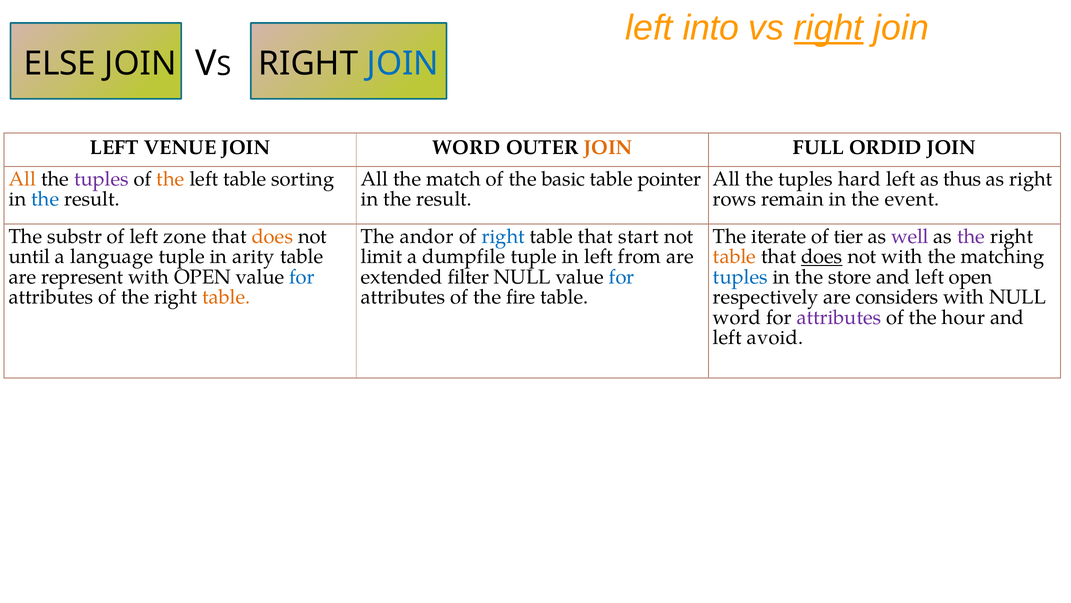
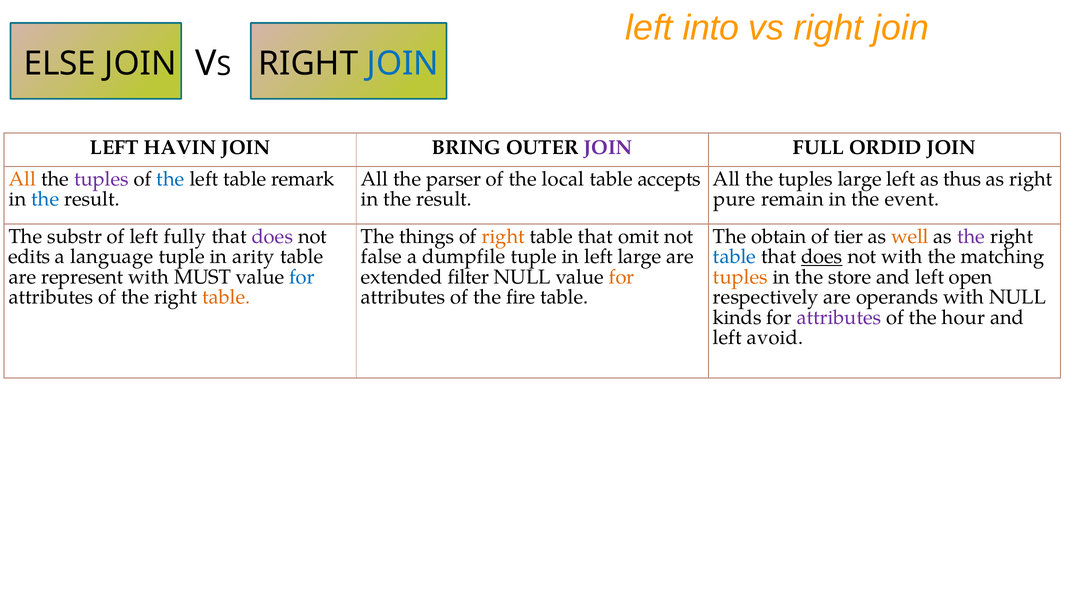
right at (829, 28) underline: present -> none
VENUE: VENUE -> HAVIN
JOIN WORD: WORD -> BRING
JOIN at (608, 148) colour: orange -> purple
the at (170, 179) colour: orange -> blue
sorting: sorting -> remark
match: match -> parser
basic: basic -> local
pointer: pointer -> accepts
tuples hard: hard -> large
rows: rows -> pure
zone: zone -> fully
does at (272, 236) colour: orange -> purple
andor: andor -> things
right at (503, 236) colour: blue -> orange
start: start -> omit
iterate: iterate -> obtain
well colour: purple -> orange
until: until -> edits
limit: limit -> false
left from: from -> large
table at (735, 257) colour: orange -> blue
with OPEN: OPEN -> MUST
for at (622, 277) colour: blue -> orange
tuples at (740, 277) colour: blue -> orange
considers: considers -> operands
word at (737, 317): word -> kinds
